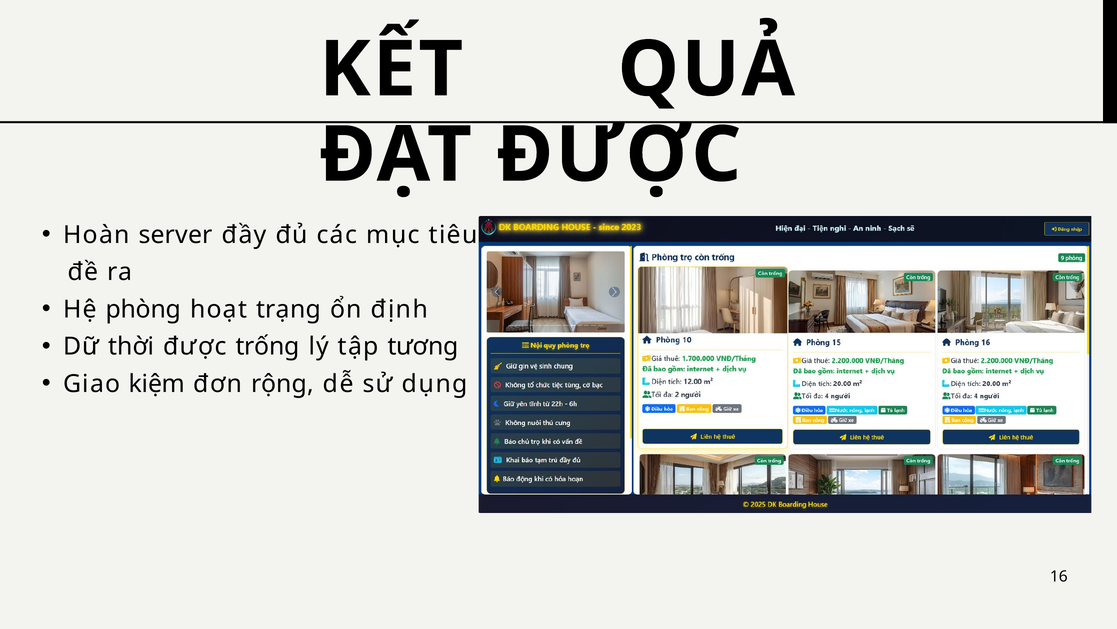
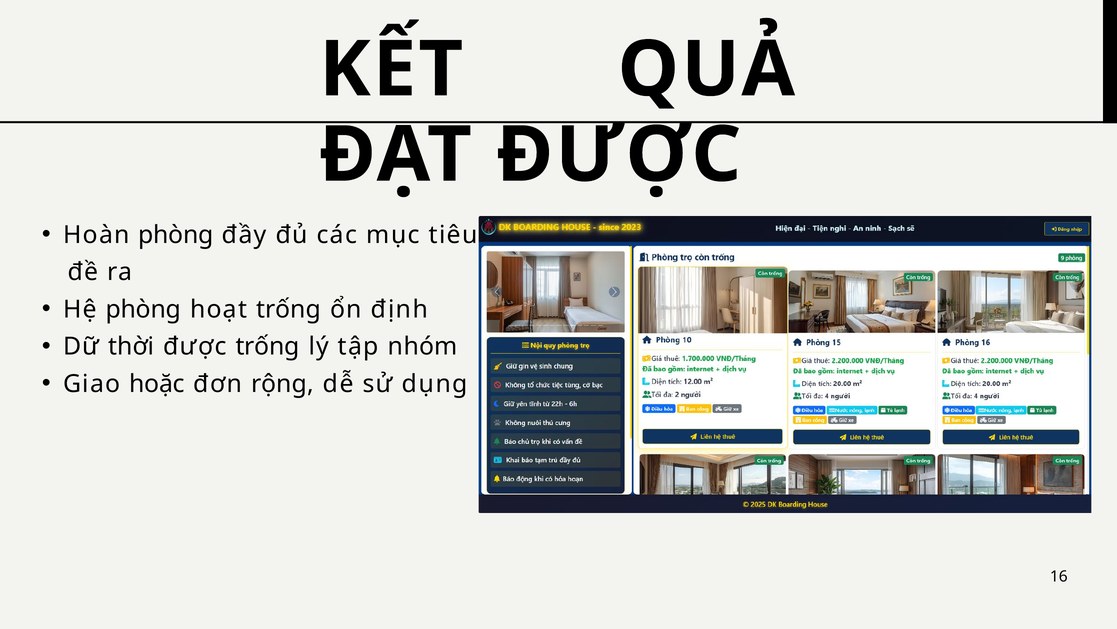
Hoàn server: server -> phòng
hoạt trạng: trạng -> trống
tương: tương -> nhóm
kiệm: kiệm -> hoặc
